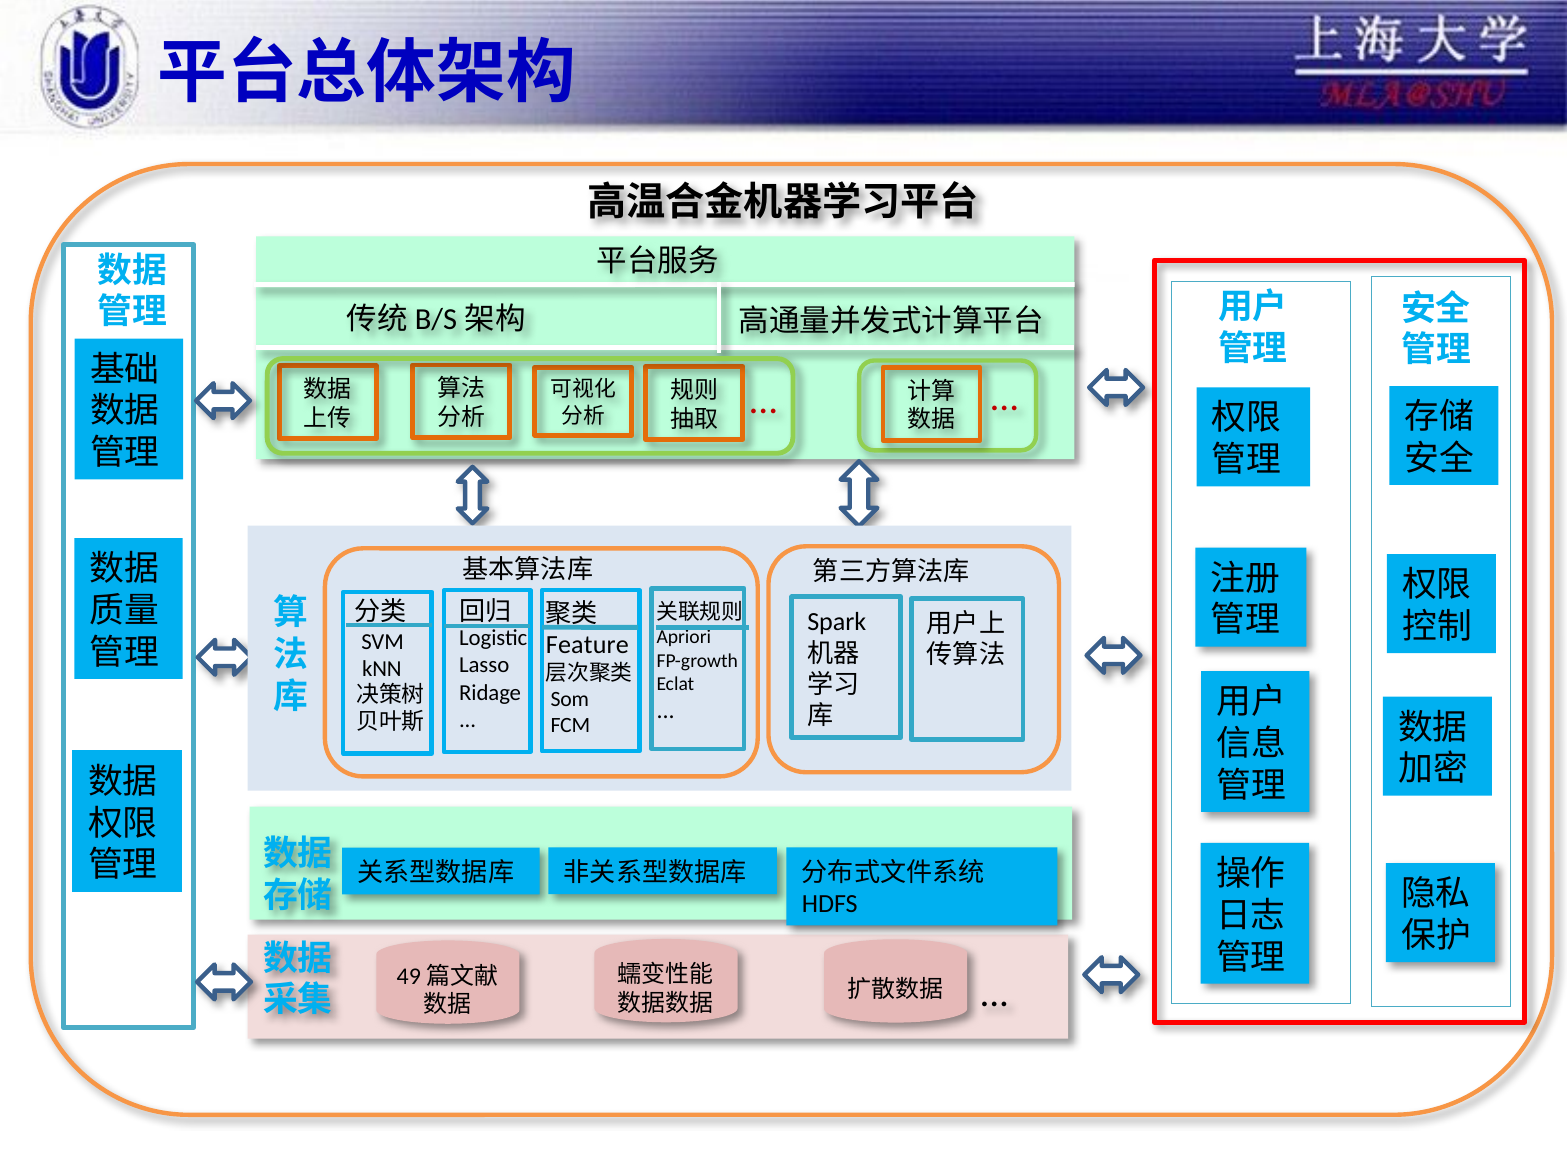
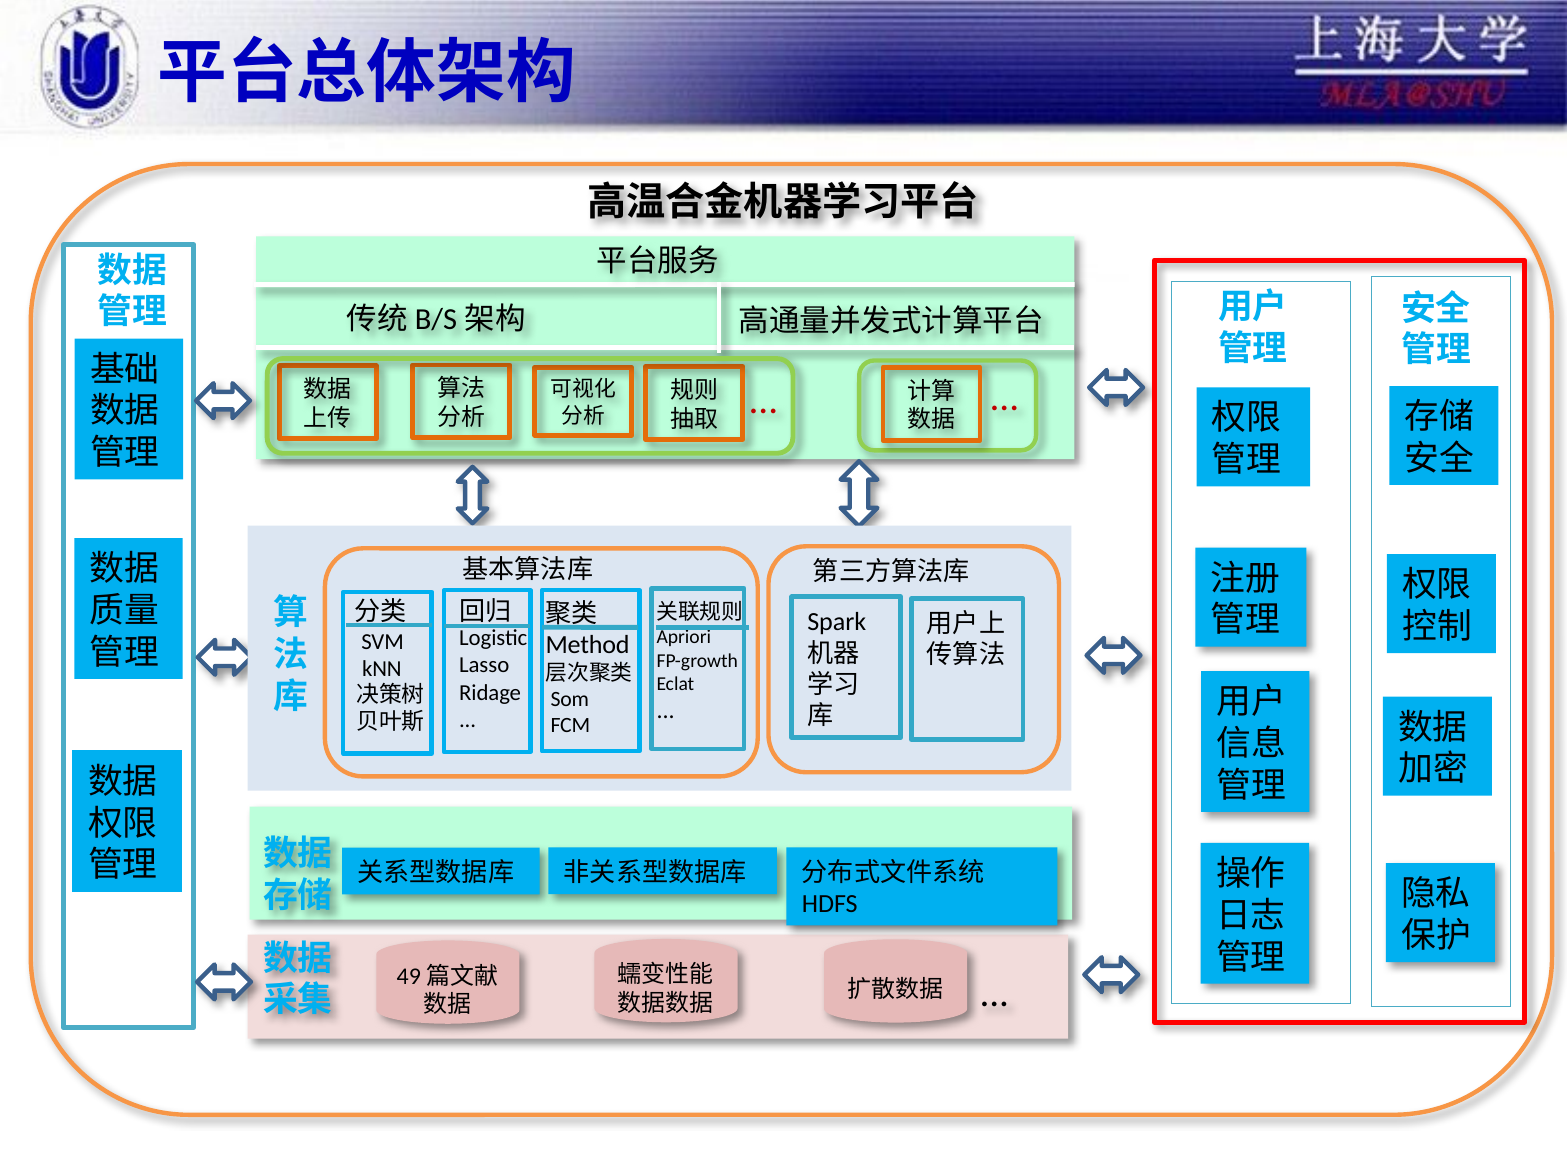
Feature: Feature -> Method
